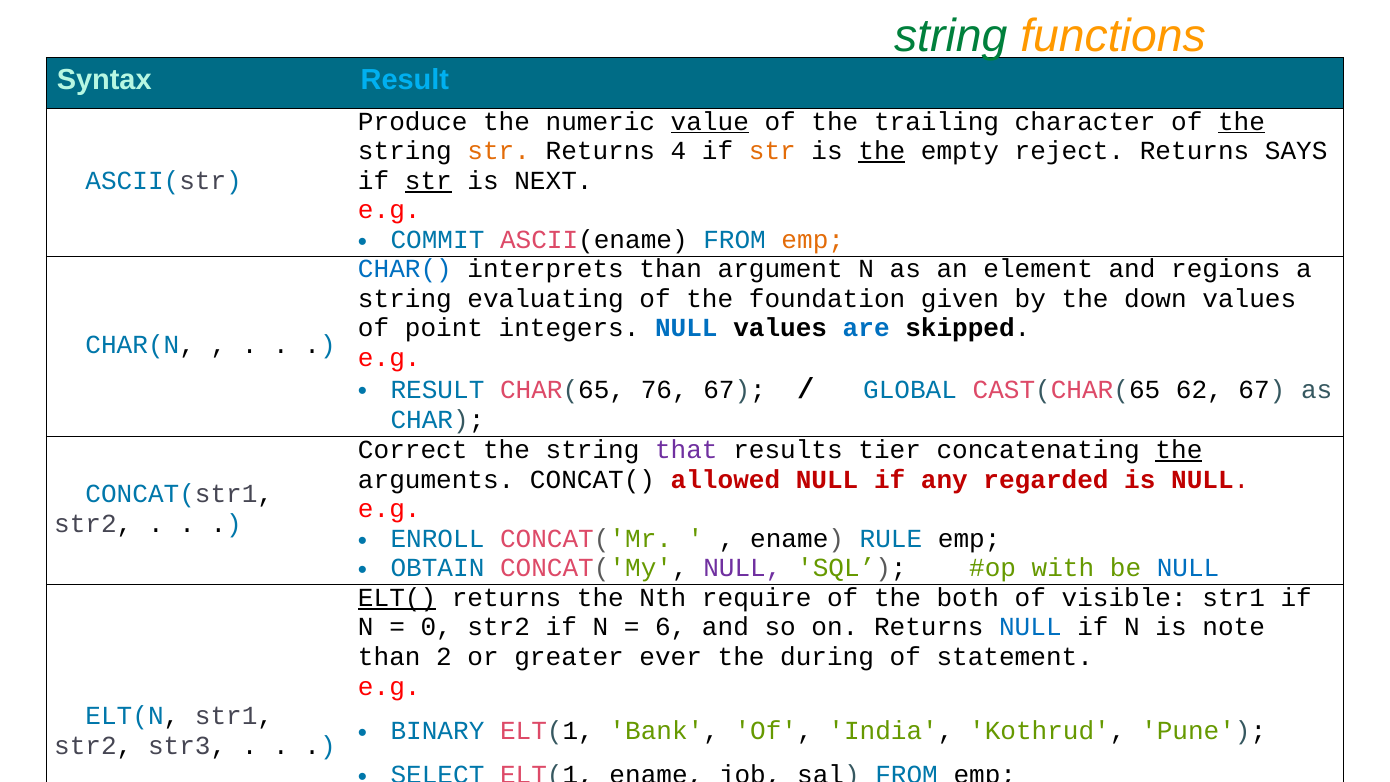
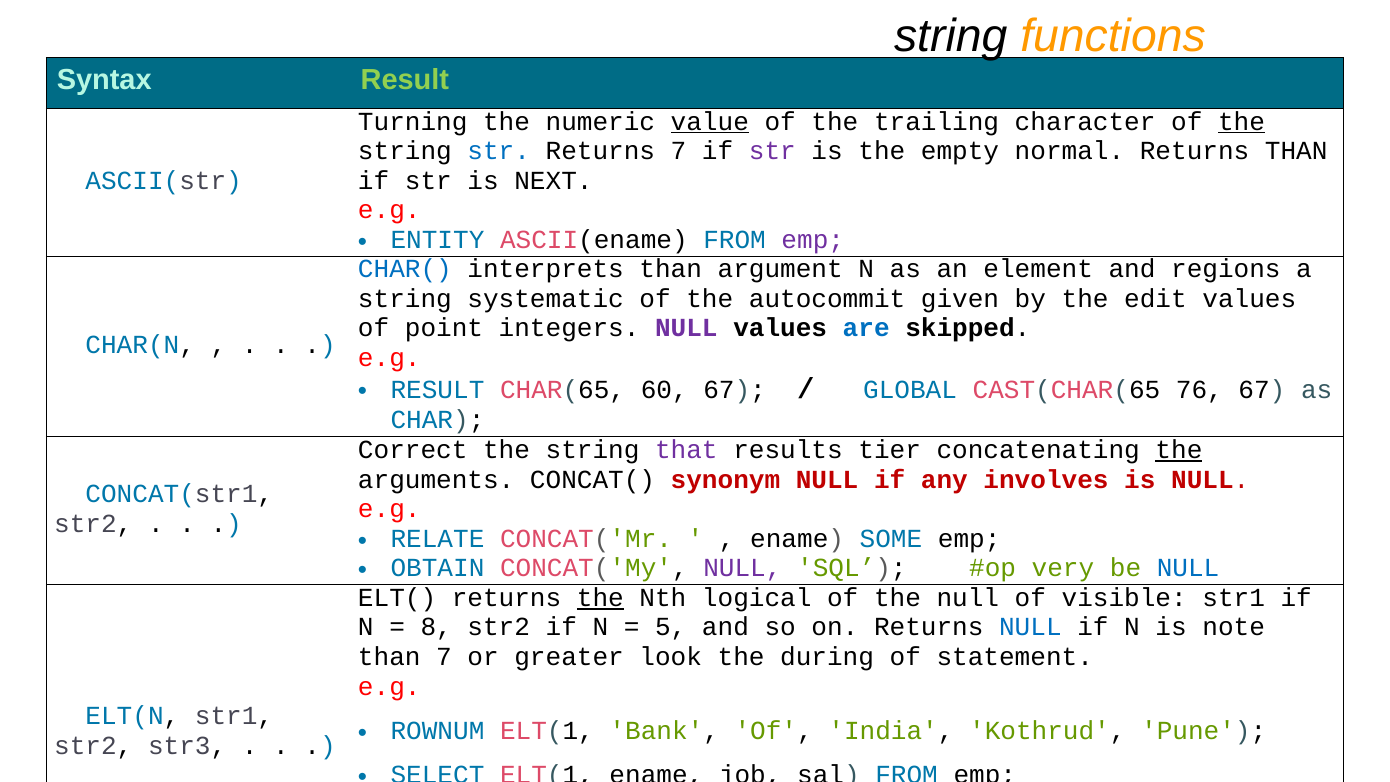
string at (951, 36) colour: green -> black
Result at (405, 80) colour: light blue -> light green
Produce: Produce -> Turning
str at (499, 151) colour: orange -> blue
Returns 4: 4 -> 7
str at (772, 151) colour: orange -> purple
the at (882, 151) underline: present -> none
reject: reject -> normal
Returns SAYS: SAYS -> THAN
str at (428, 181) underline: present -> none
COMMIT: COMMIT -> ENTITY
emp at (813, 240) colour: orange -> purple
evaluating: evaluating -> systematic
foundation: foundation -> autocommit
down: down -> edit
NULL at (686, 328) colour: blue -> purple
76: 76 -> 60
62: 62 -> 76
allowed: allowed -> synonym
regarded: regarded -> involves
ENROLL: ENROLL -> RELATE
RULE: RULE -> SOME
with: with -> very
ELT( underline: present -> none
the at (600, 598) underline: none -> present
require: require -> logical
the both: both -> null
0: 0 -> 8
6: 6 -> 5
than 2: 2 -> 7
ever: ever -> look
BINARY: BINARY -> ROWNUM
